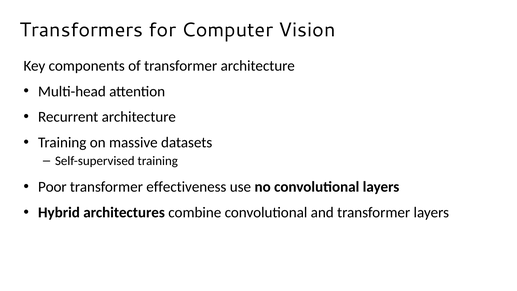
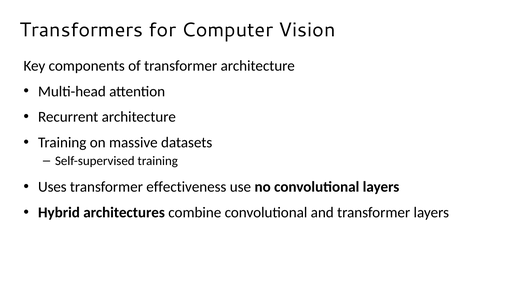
Poor: Poor -> Uses
